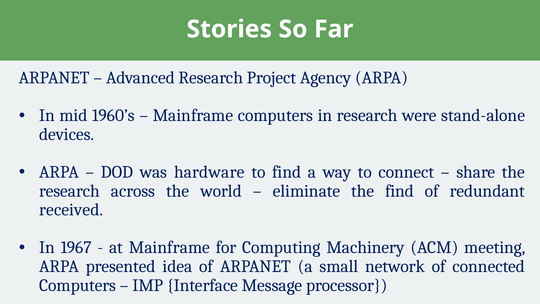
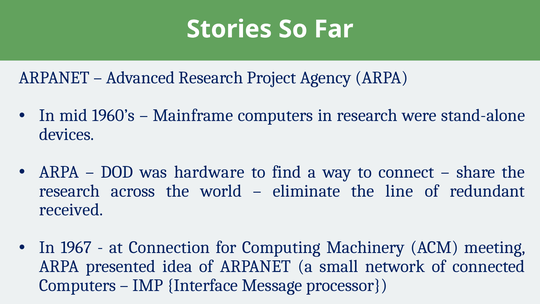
the find: find -> line
at Mainframe: Mainframe -> Connection
